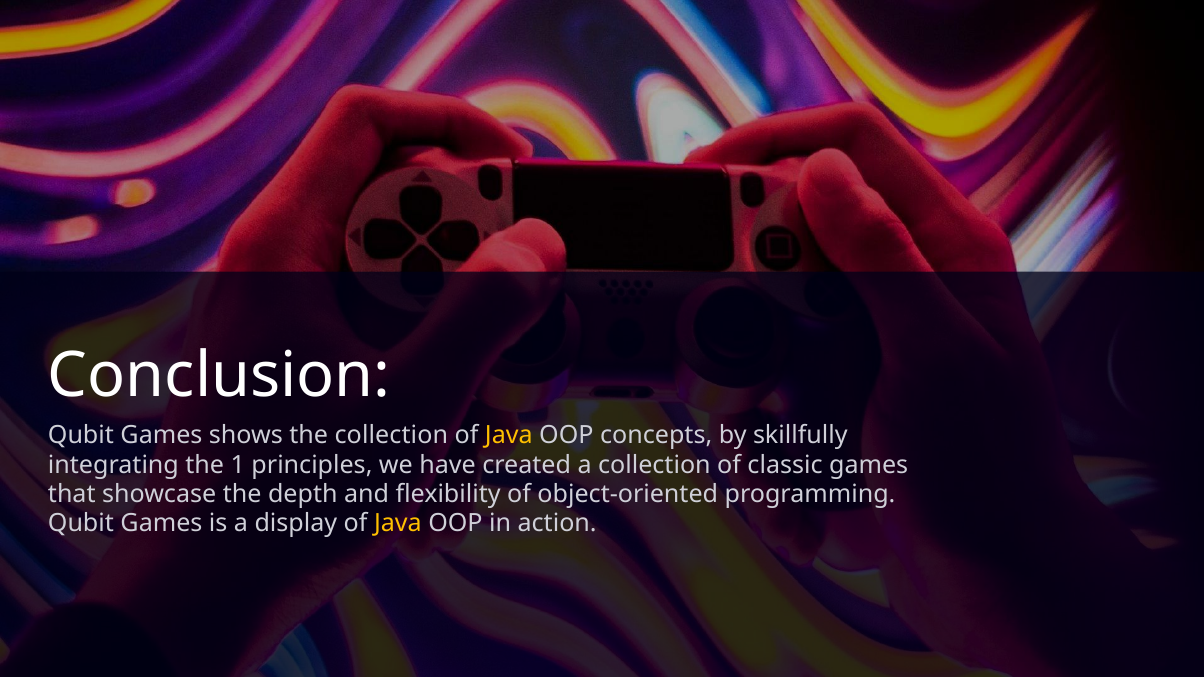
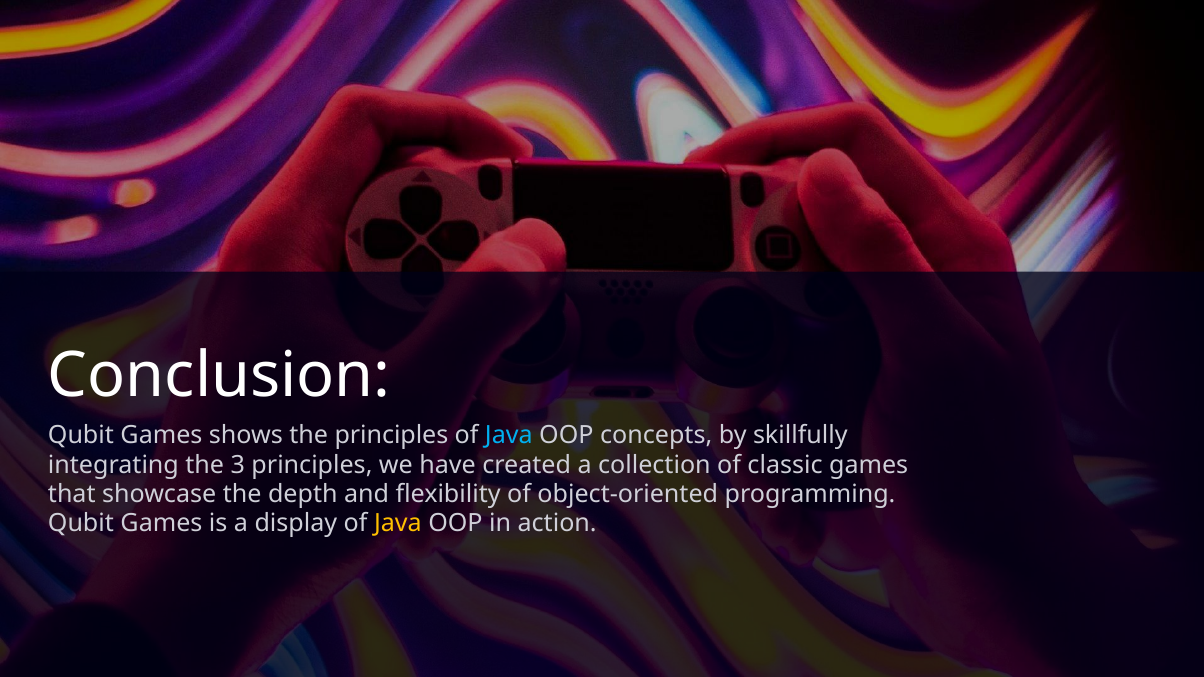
the collection: collection -> principles
Java at (509, 436) colour: yellow -> light blue
1: 1 -> 3
